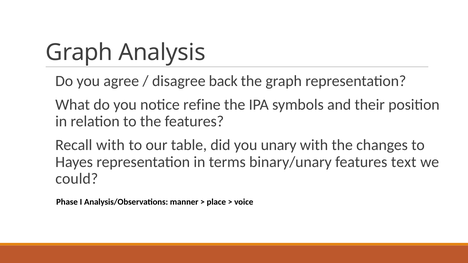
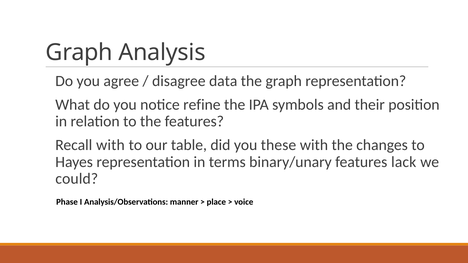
back: back -> data
unary: unary -> these
text: text -> lack
